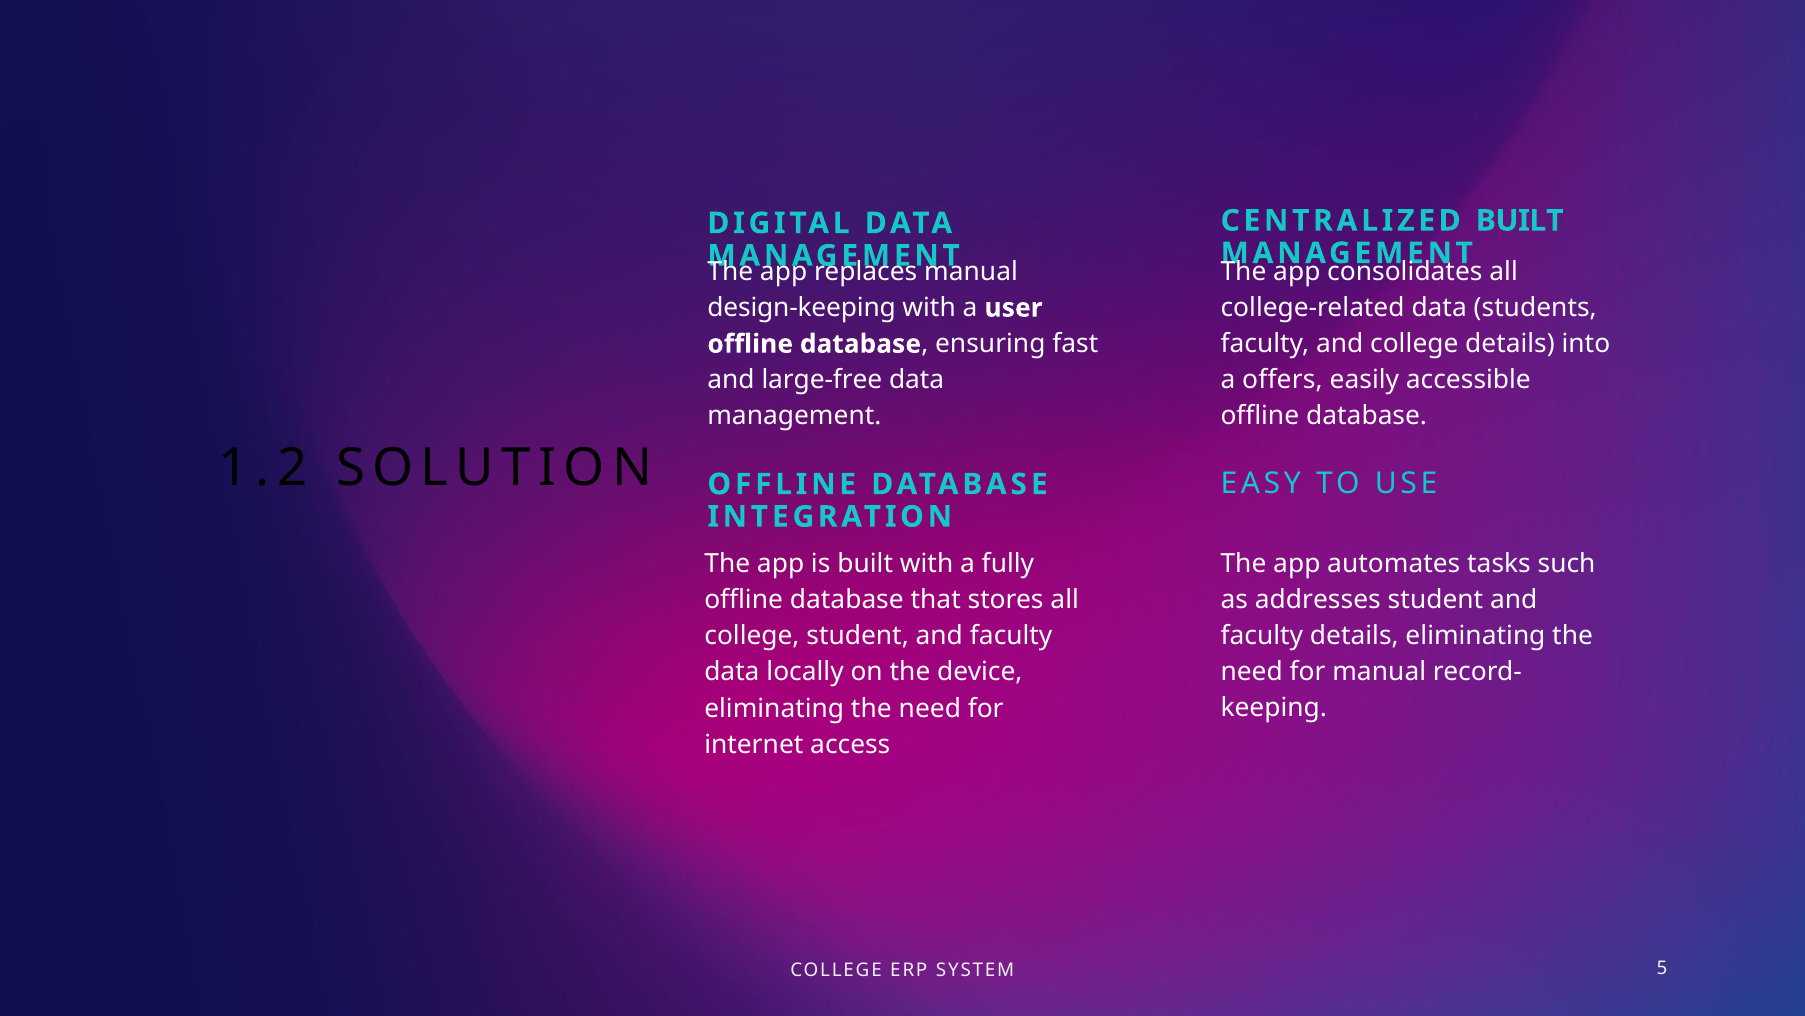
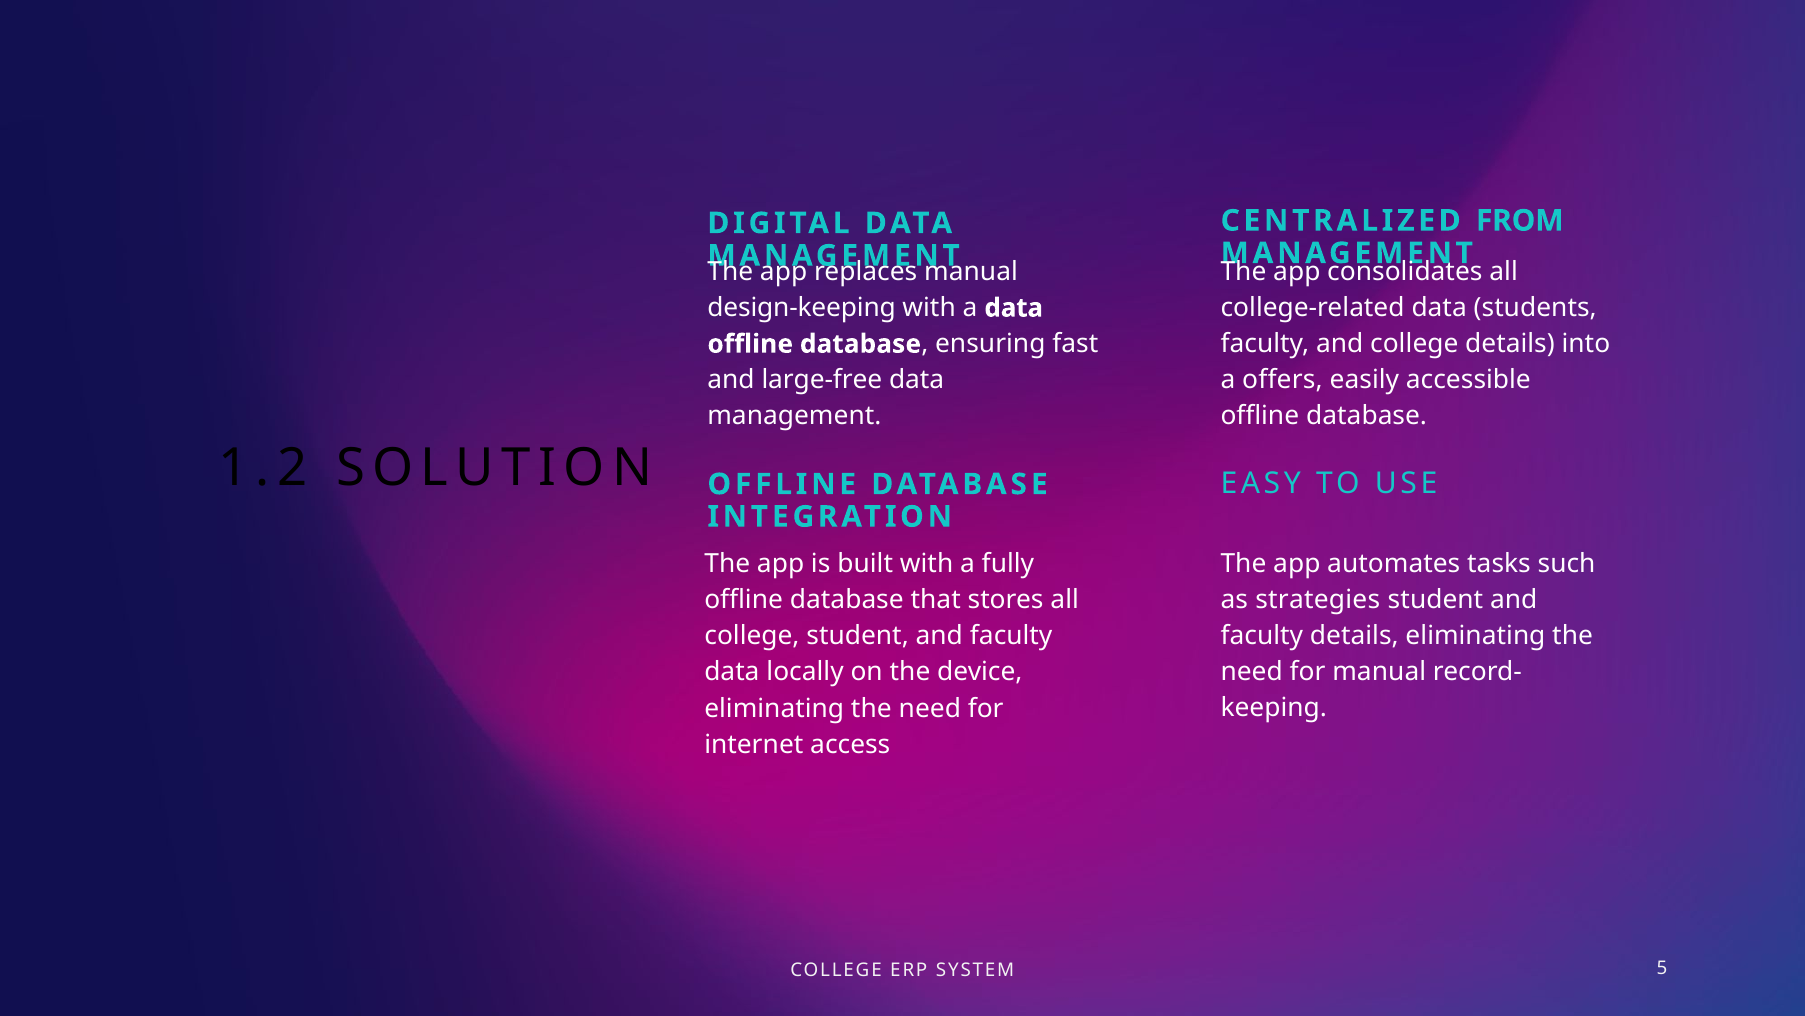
CENTRALIZED BUILT: BUILT -> FROM
a user: user -> data
addresses: addresses -> strategies
